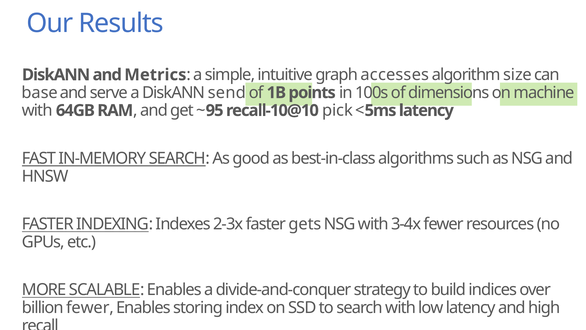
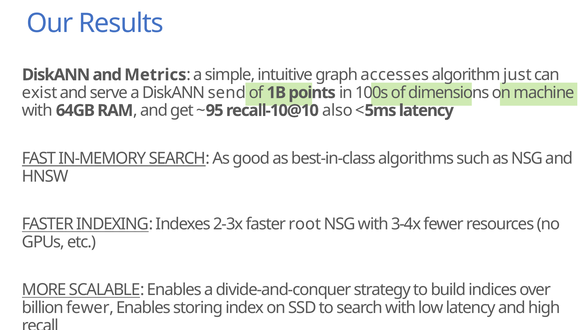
size: size -> just
base: base -> exist
pick: pick -> also
gets: gets -> root
